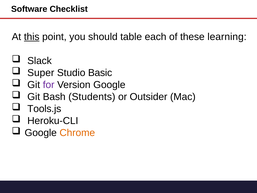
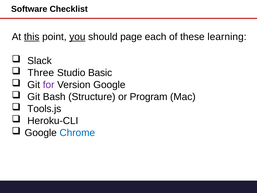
you underline: none -> present
table: table -> page
Super: Super -> Three
Students: Students -> Structure
Outsider: Outsider -> Program
Chrome colour: orange -> blue
